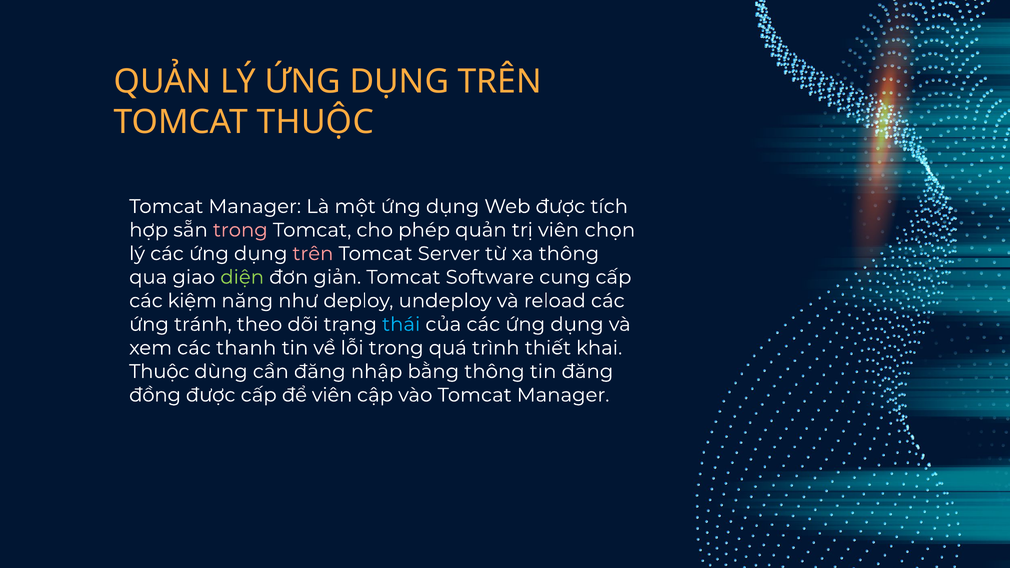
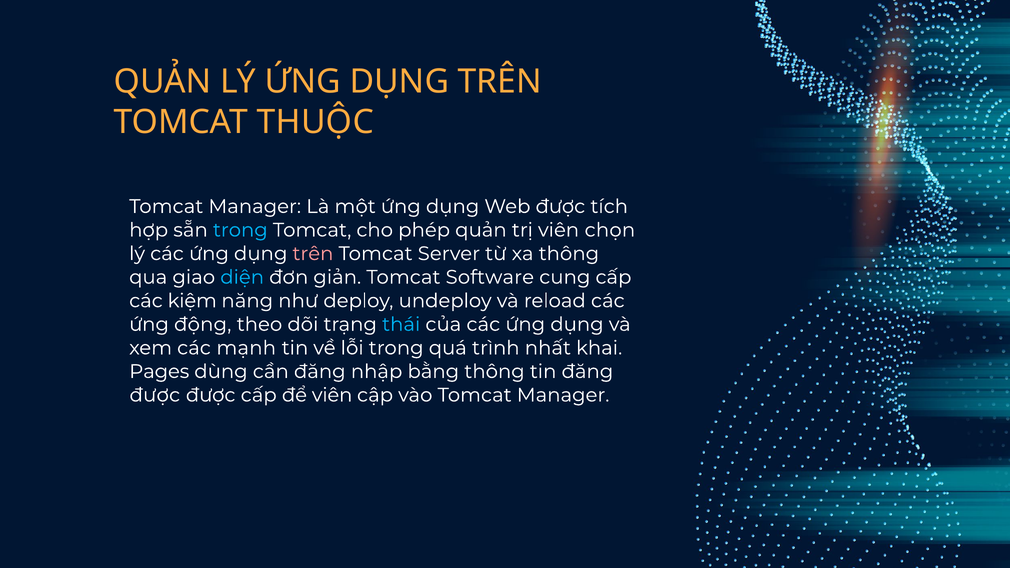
trong at (240, 230) colour: pink -> light blue
diện colour: light green -> light blue
tránh: tránh -> động
thanh: thanh -> mạnh
thiết: thiết -> nhất
Thuộc at (159, 372): Thuộc -> Pages
đồng at (155, 395): đồng -> được
